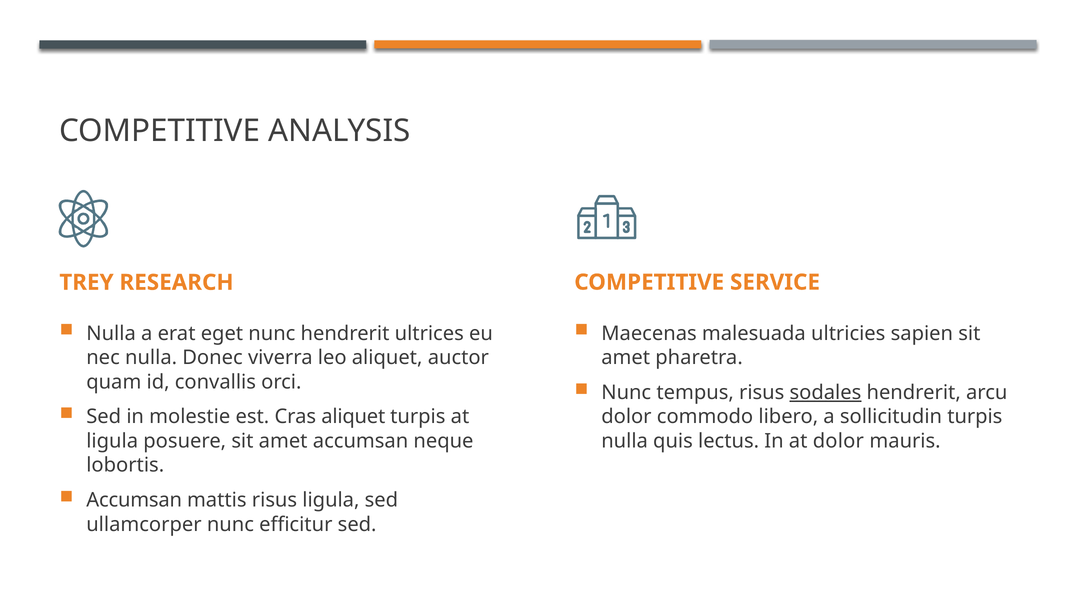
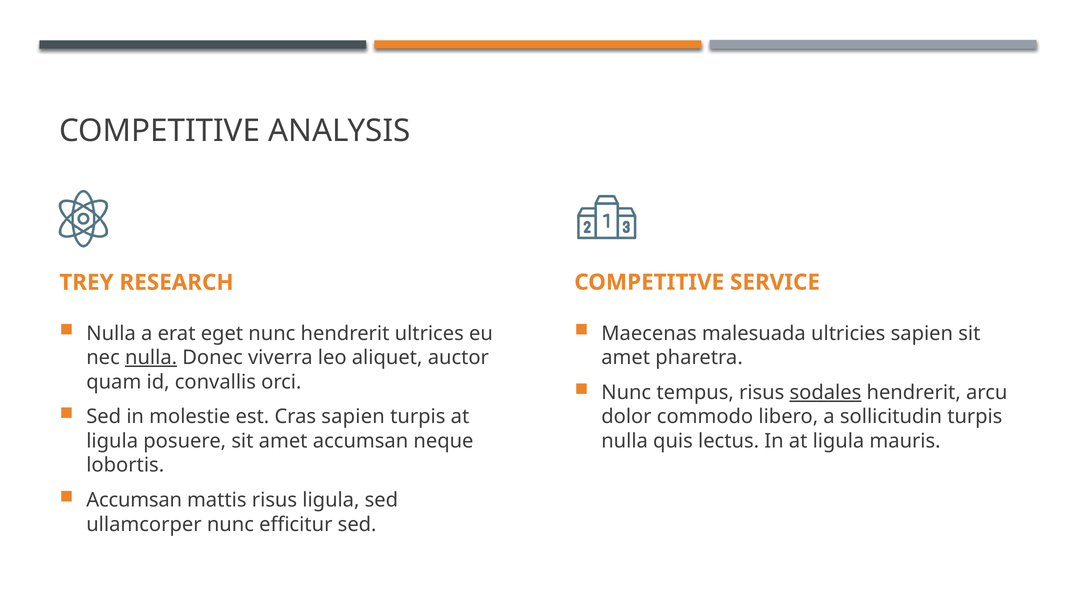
nulla at (151, 358) underline: none -> present
Cras aliquet: aliquet -> sapien
In at dolor: dolor -> ligula
